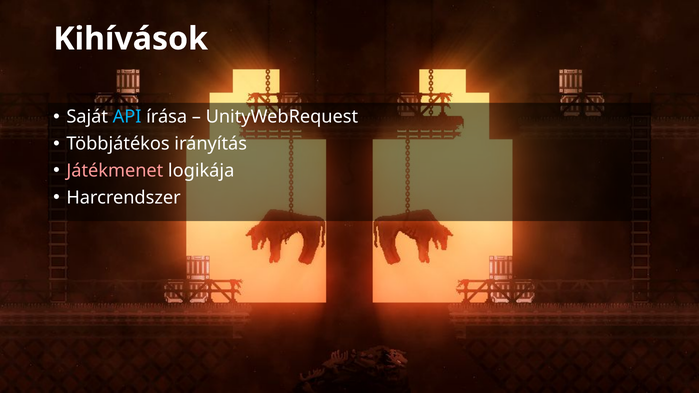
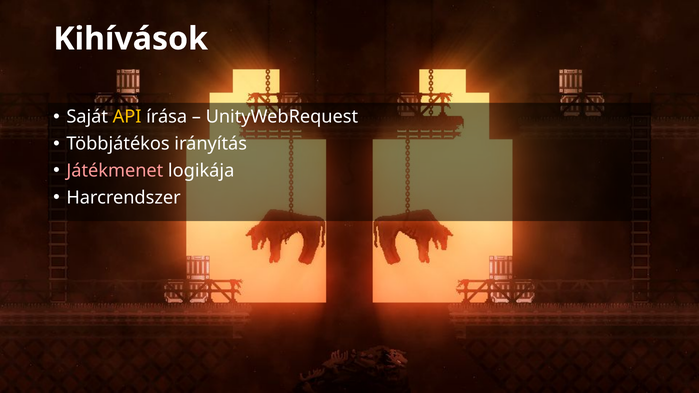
API colour: light blue -> yellow
